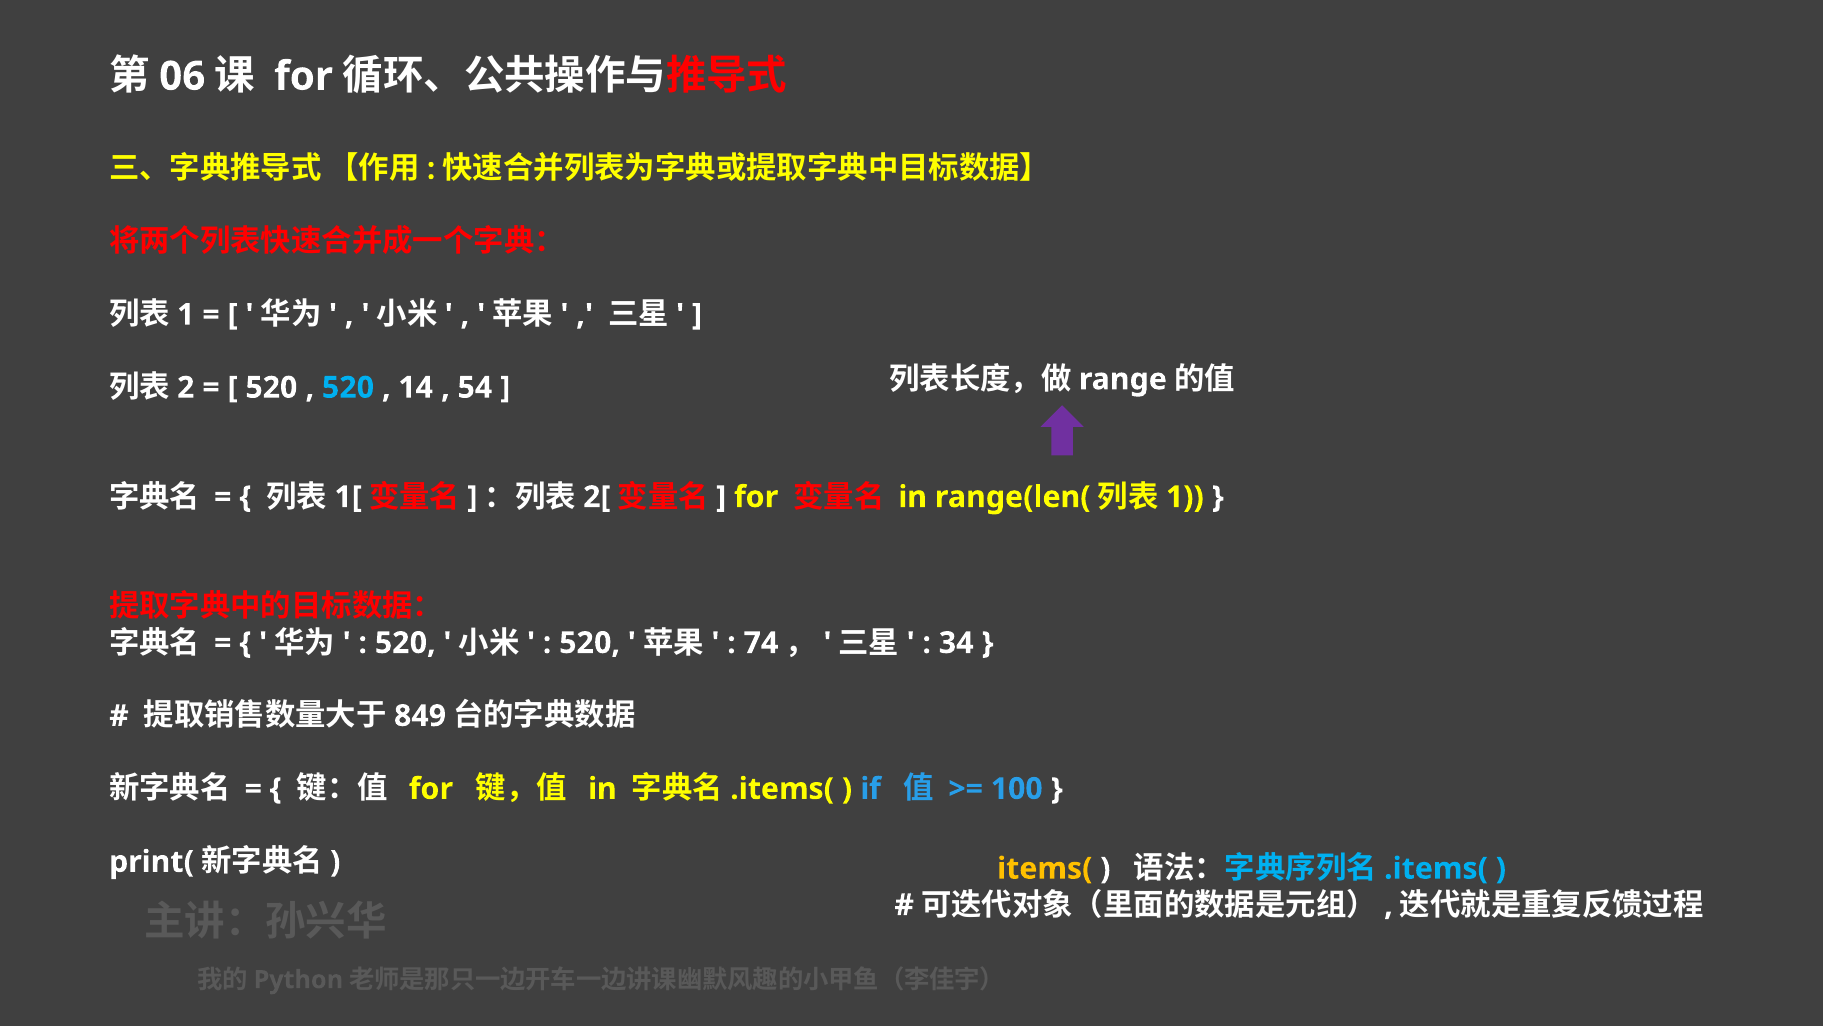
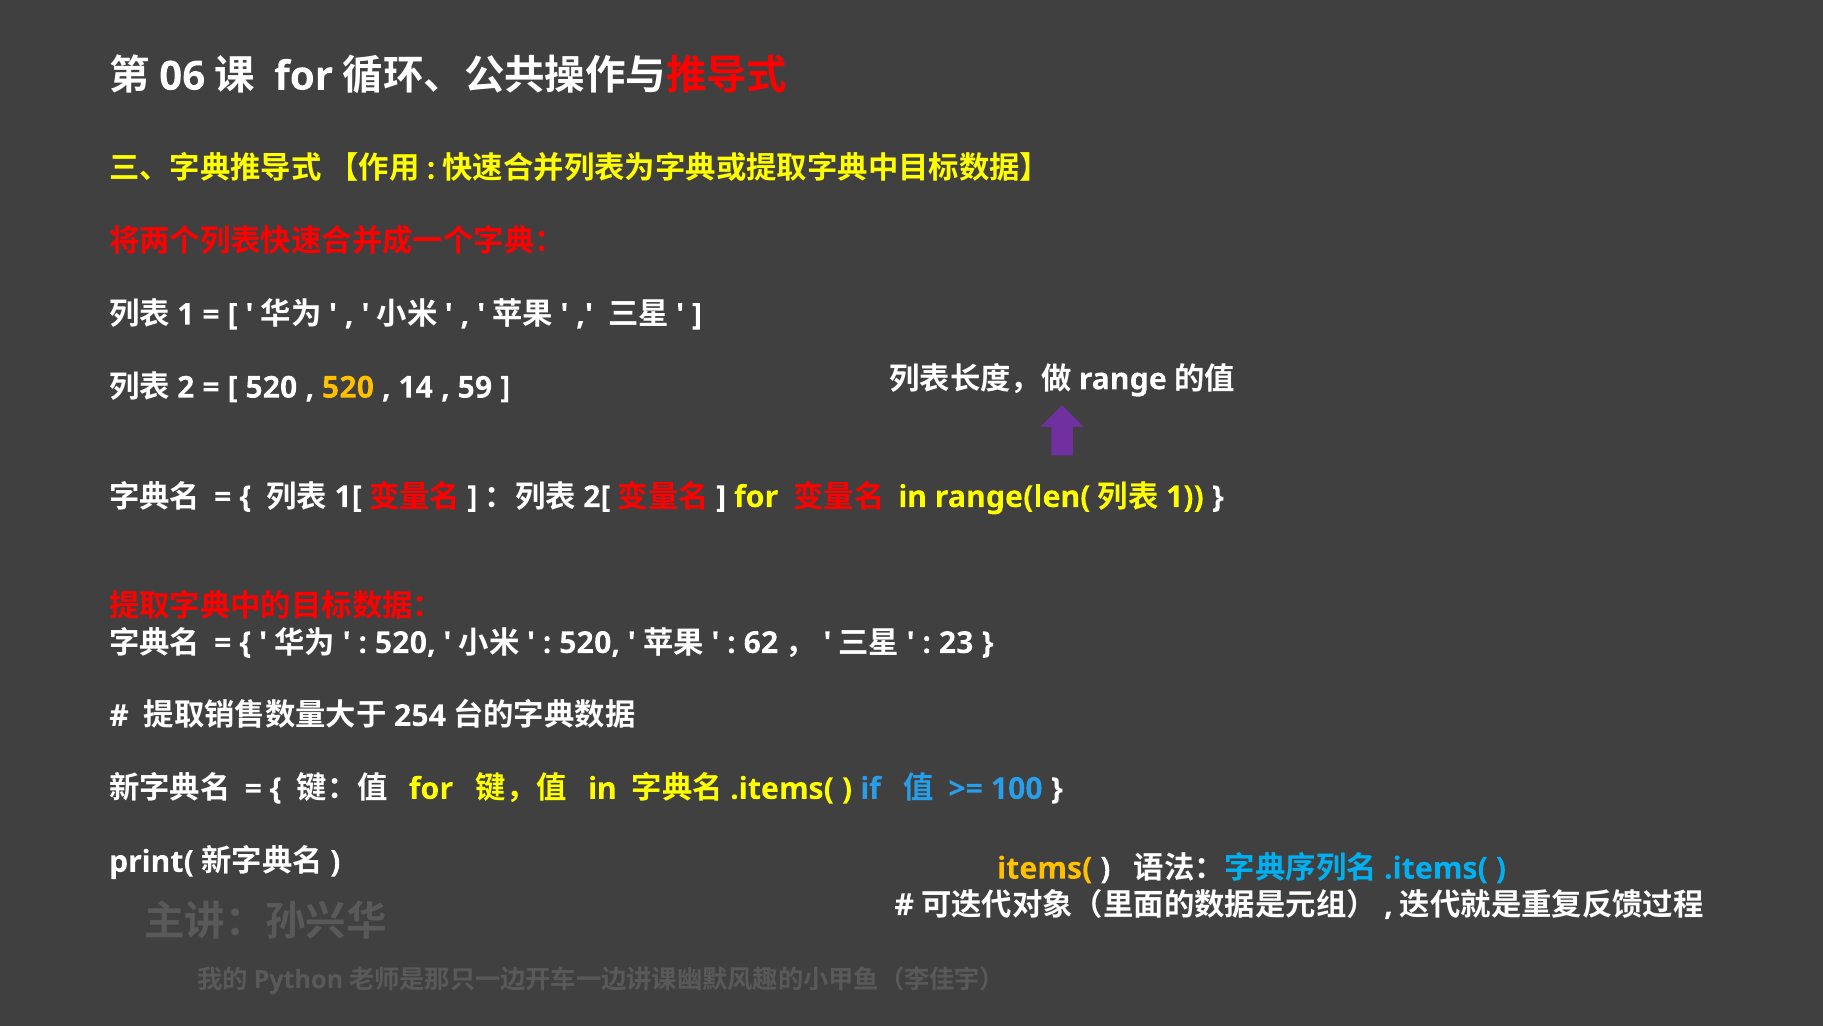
520 at (348, 387) colour: light blue -> yellow
54: 54 -> 59
74: 74 -> 62
34: 34 -> 23
849: 849 -> 254
